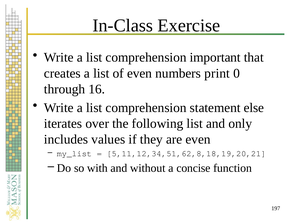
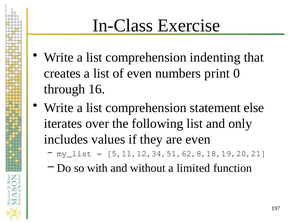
important: important -> indenting
concise: concise -> limited
